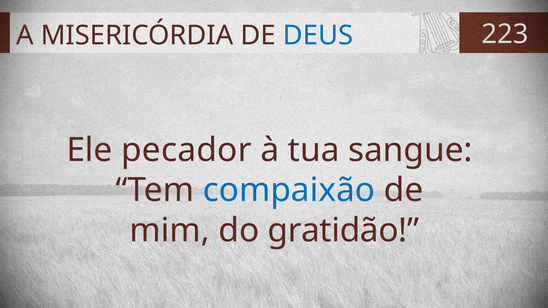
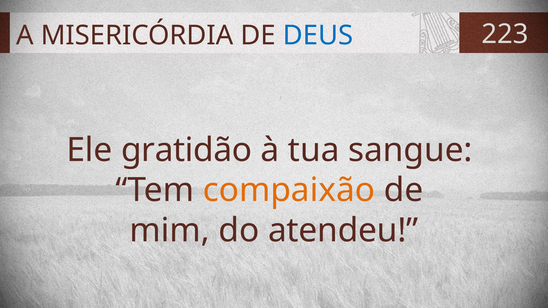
pecador: pecador -> gratidão
compaixão colour: blue -> orange
gratidão: gratidão -> atendeu
